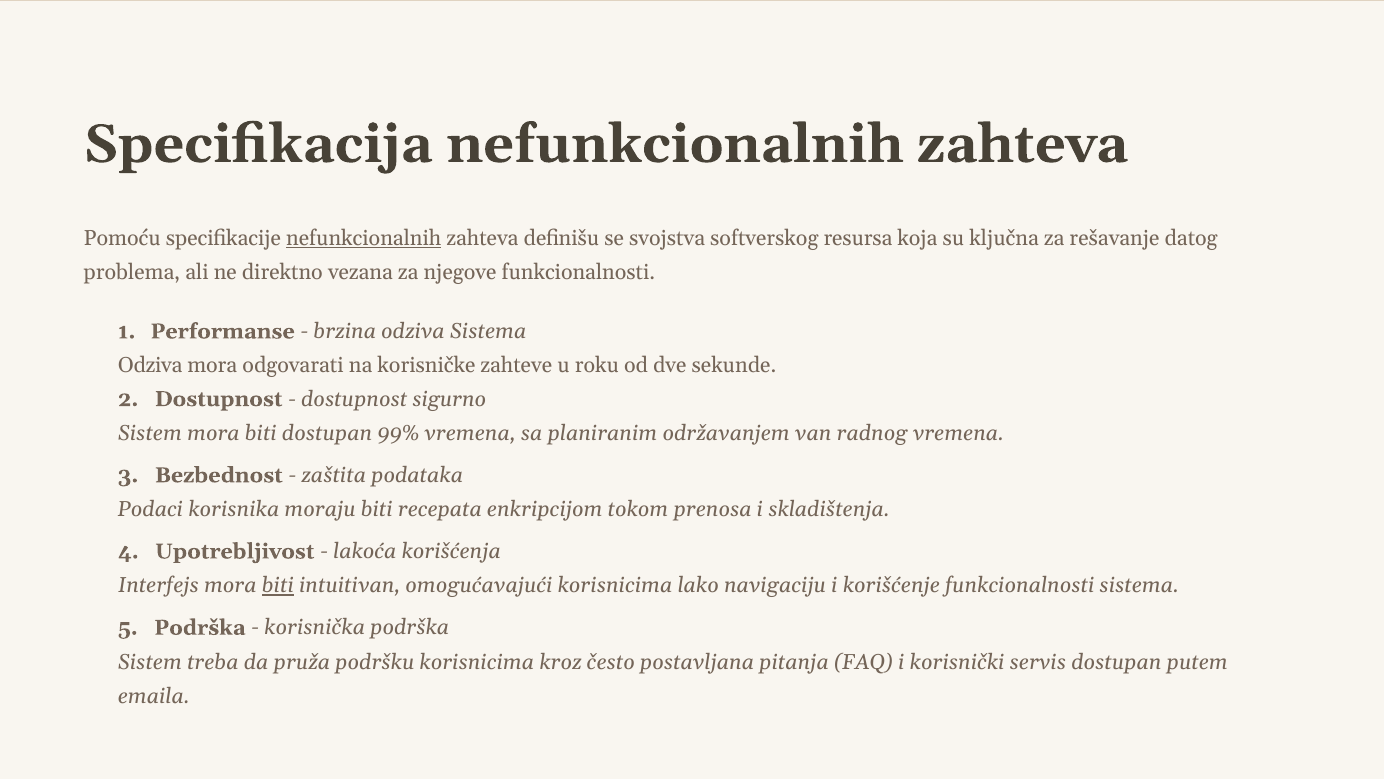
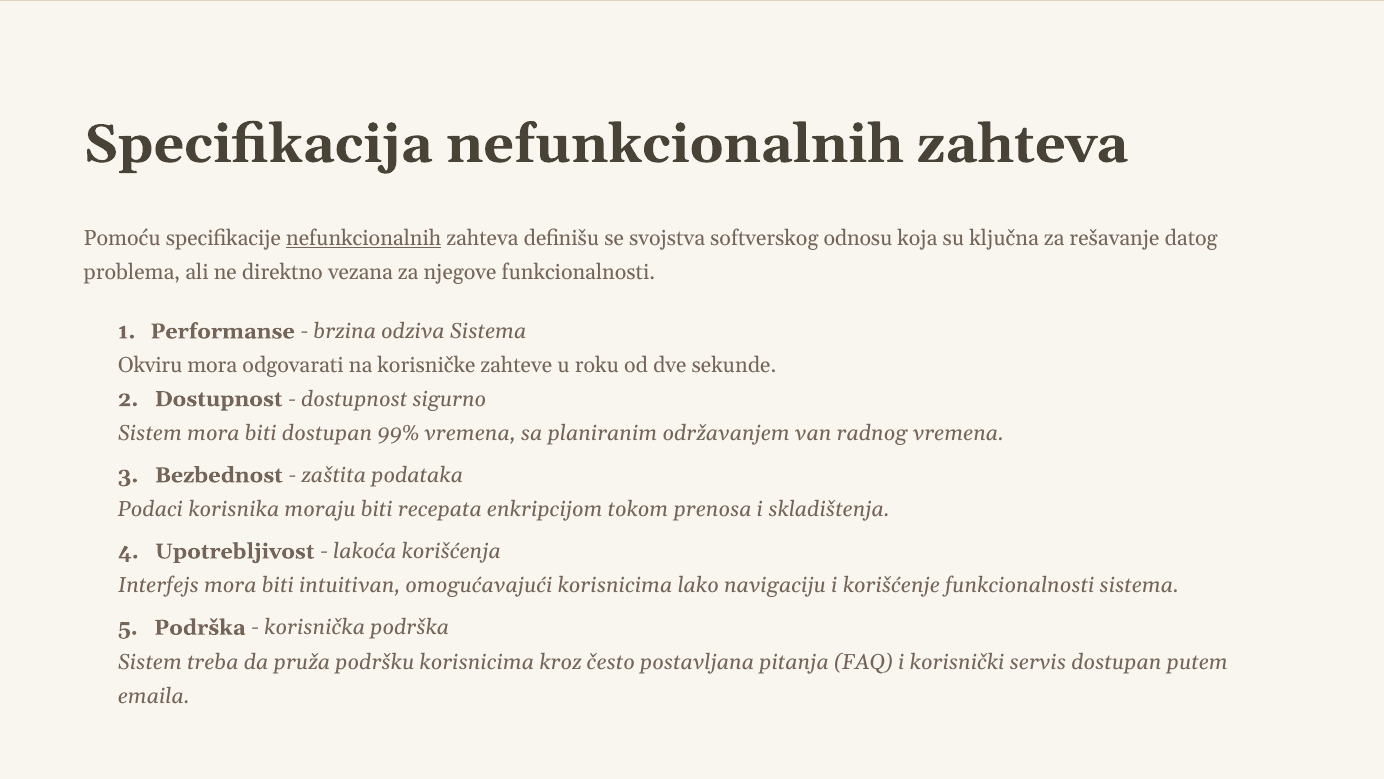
resursa: resursa -> odnosu
Odziva at (150, 365): Odziva -> Okviru
biti at (278, 585) underline: present -> none
